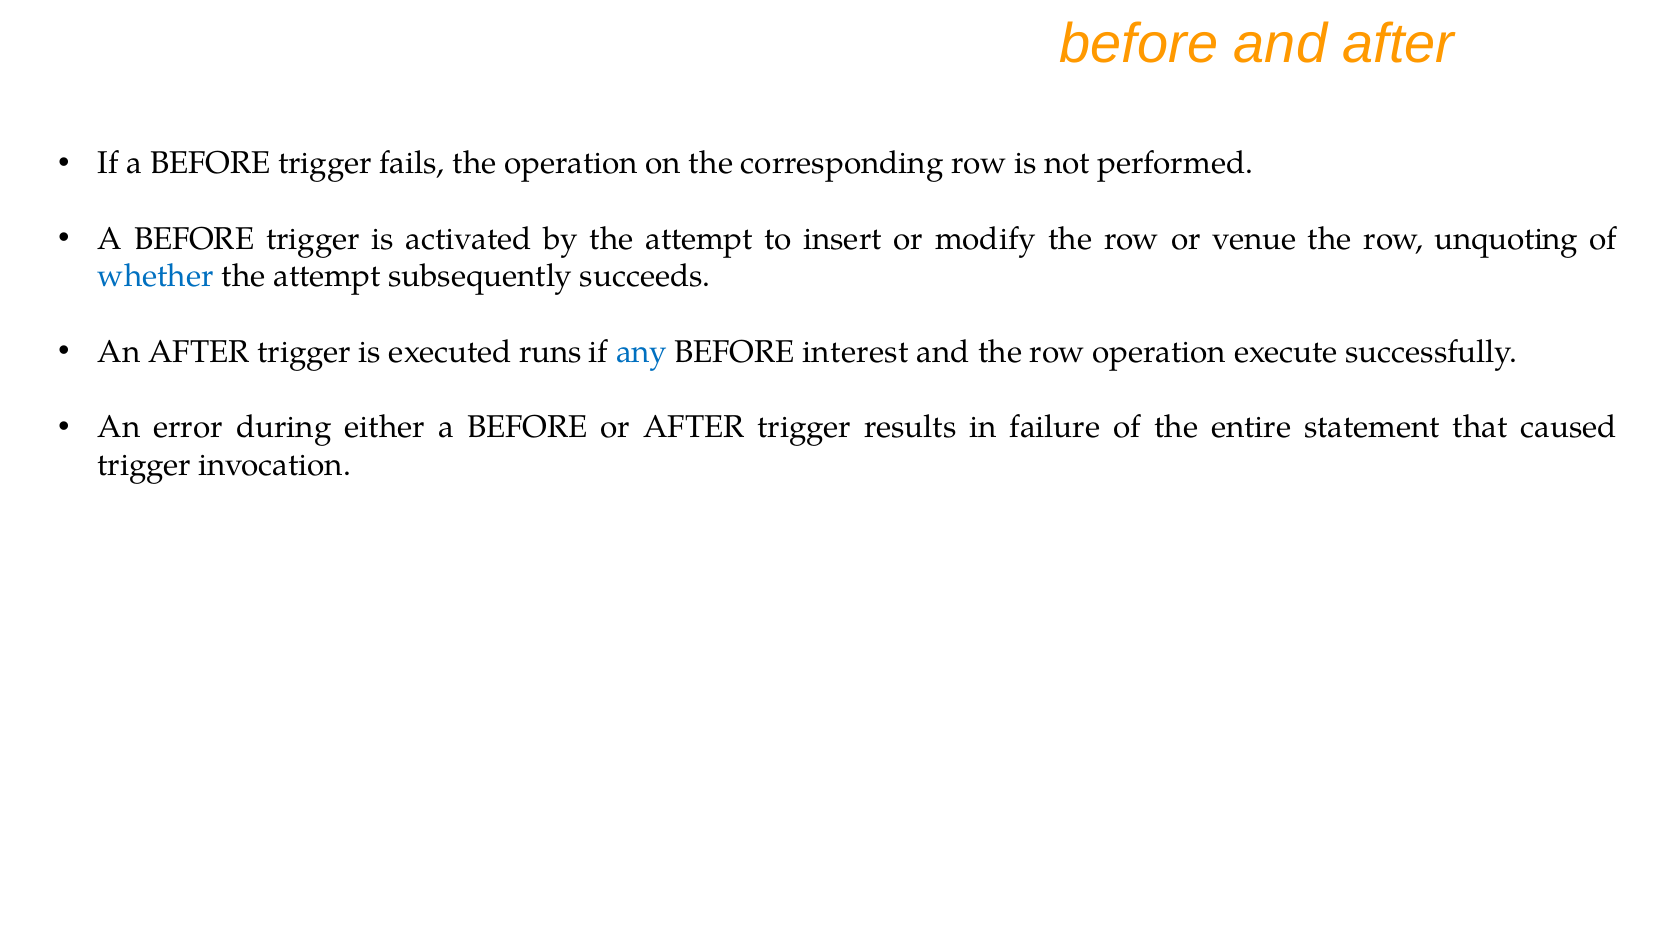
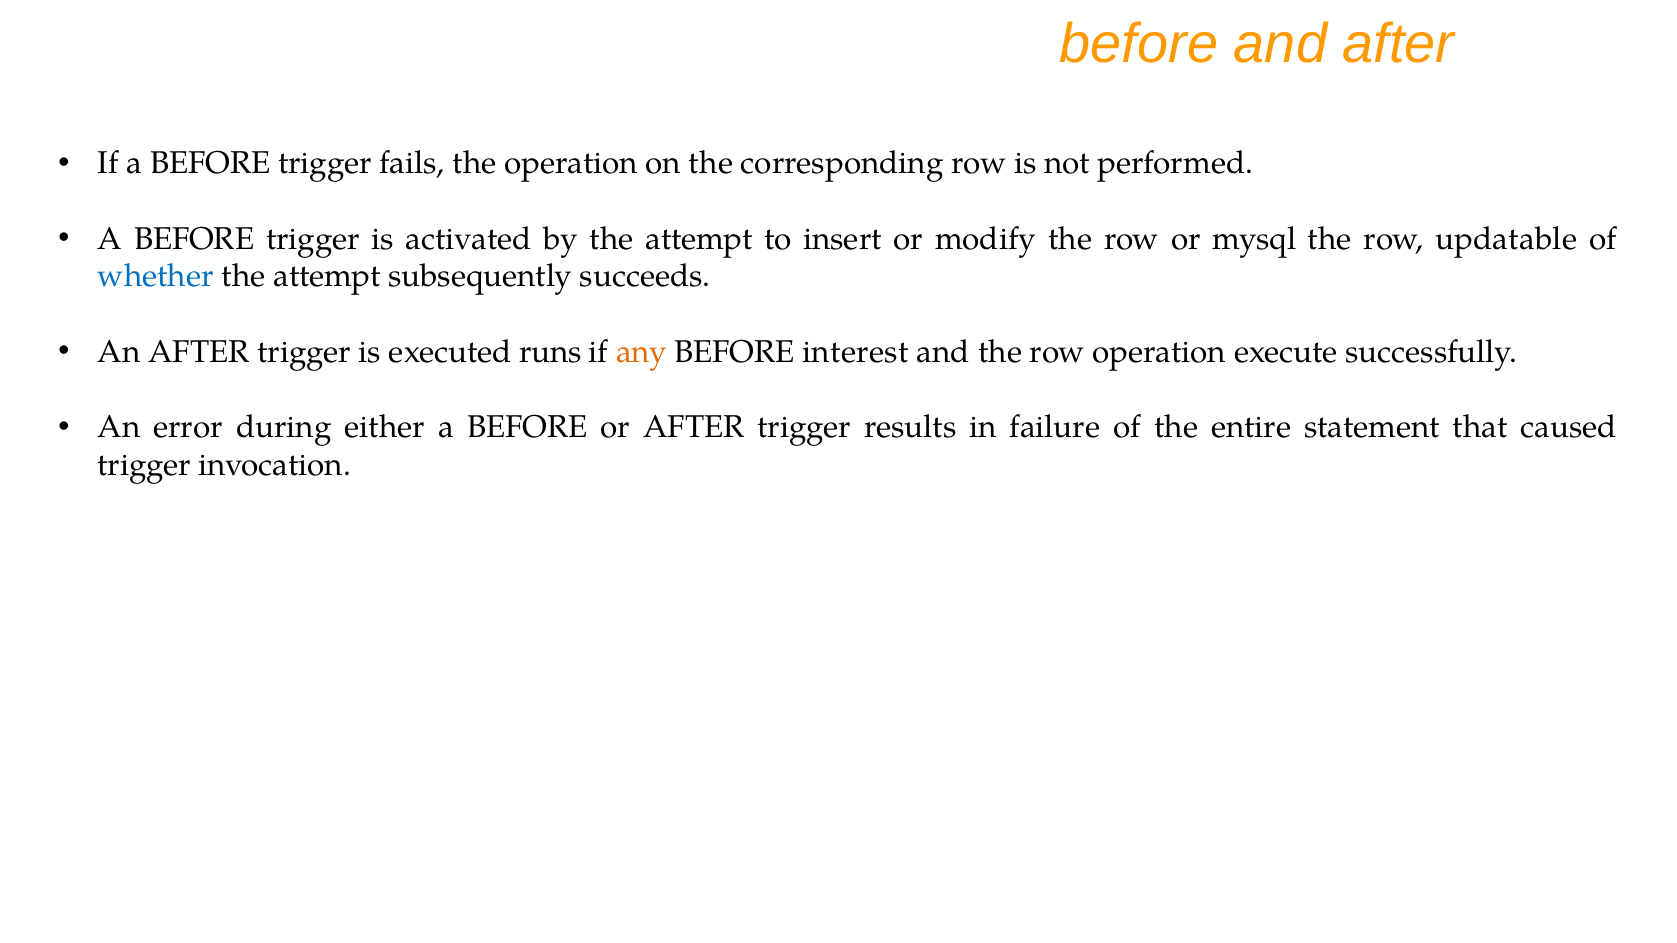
venue: venue -> mysql
unquoting: unquoting -> updatable
any colour: blue -> orange
